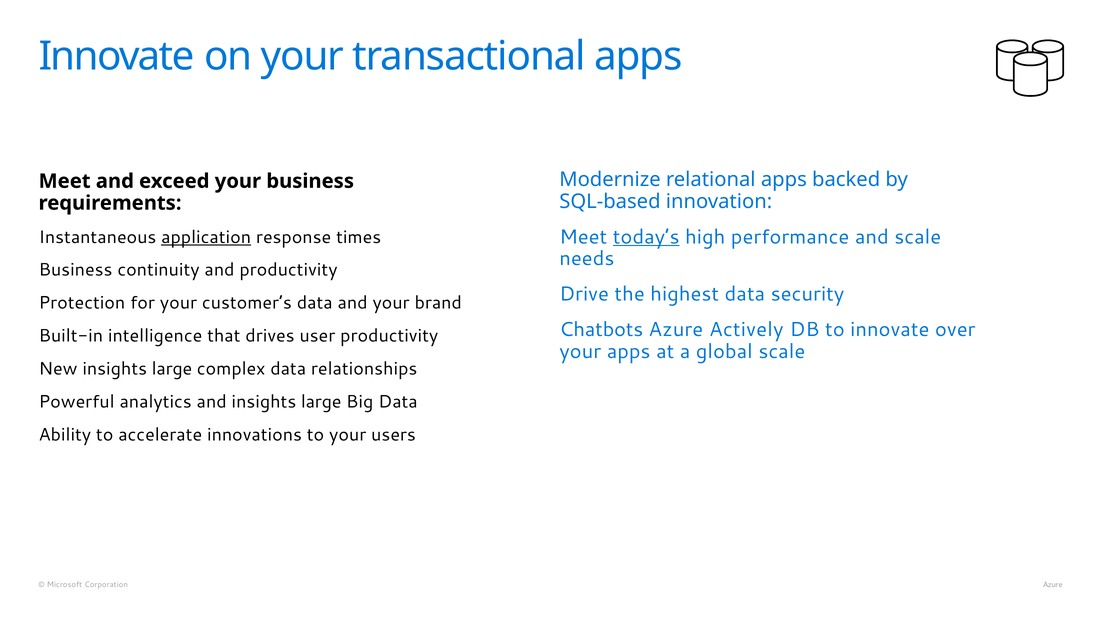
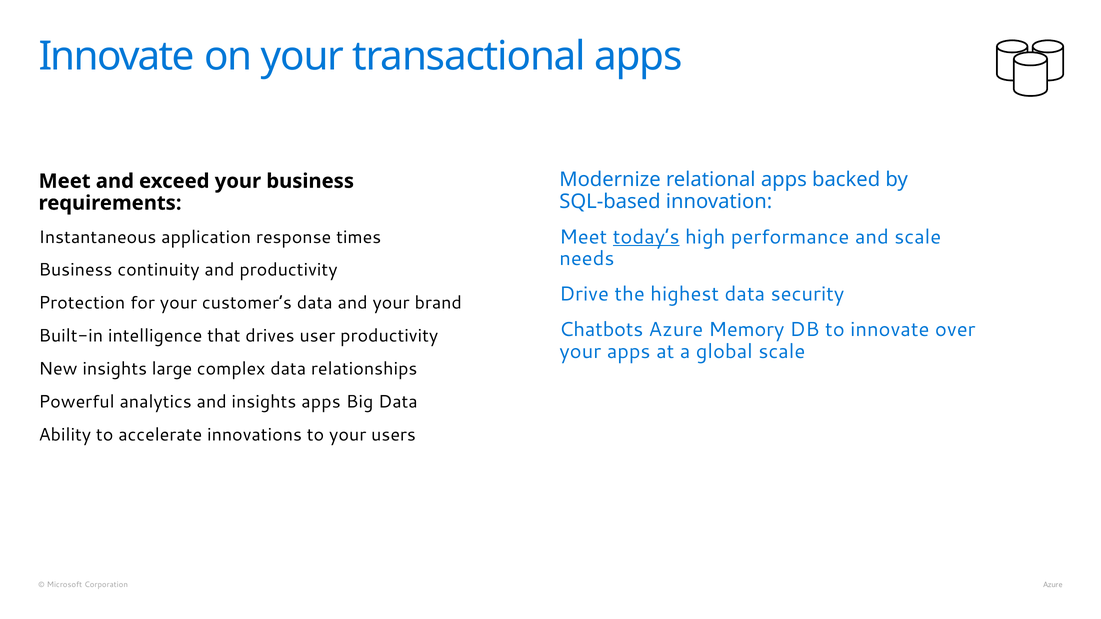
application underline: present -> none
Actively: Actively -> Memory
and insights large: large -> apps
